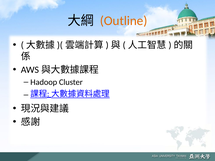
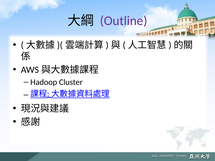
Outline colour: orange -> purple
